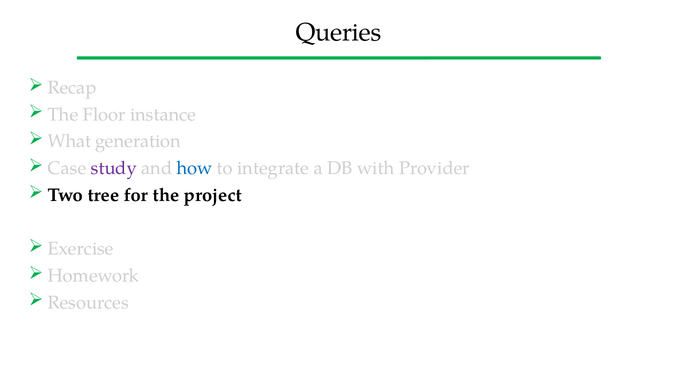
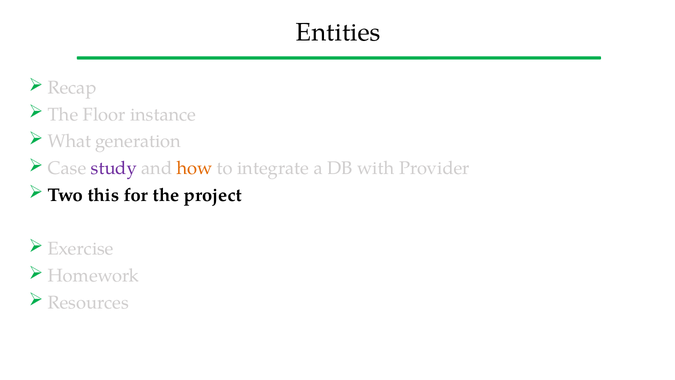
Queries: Queries -> Entities
how colour: blue -> orange
tree: tree -> this
